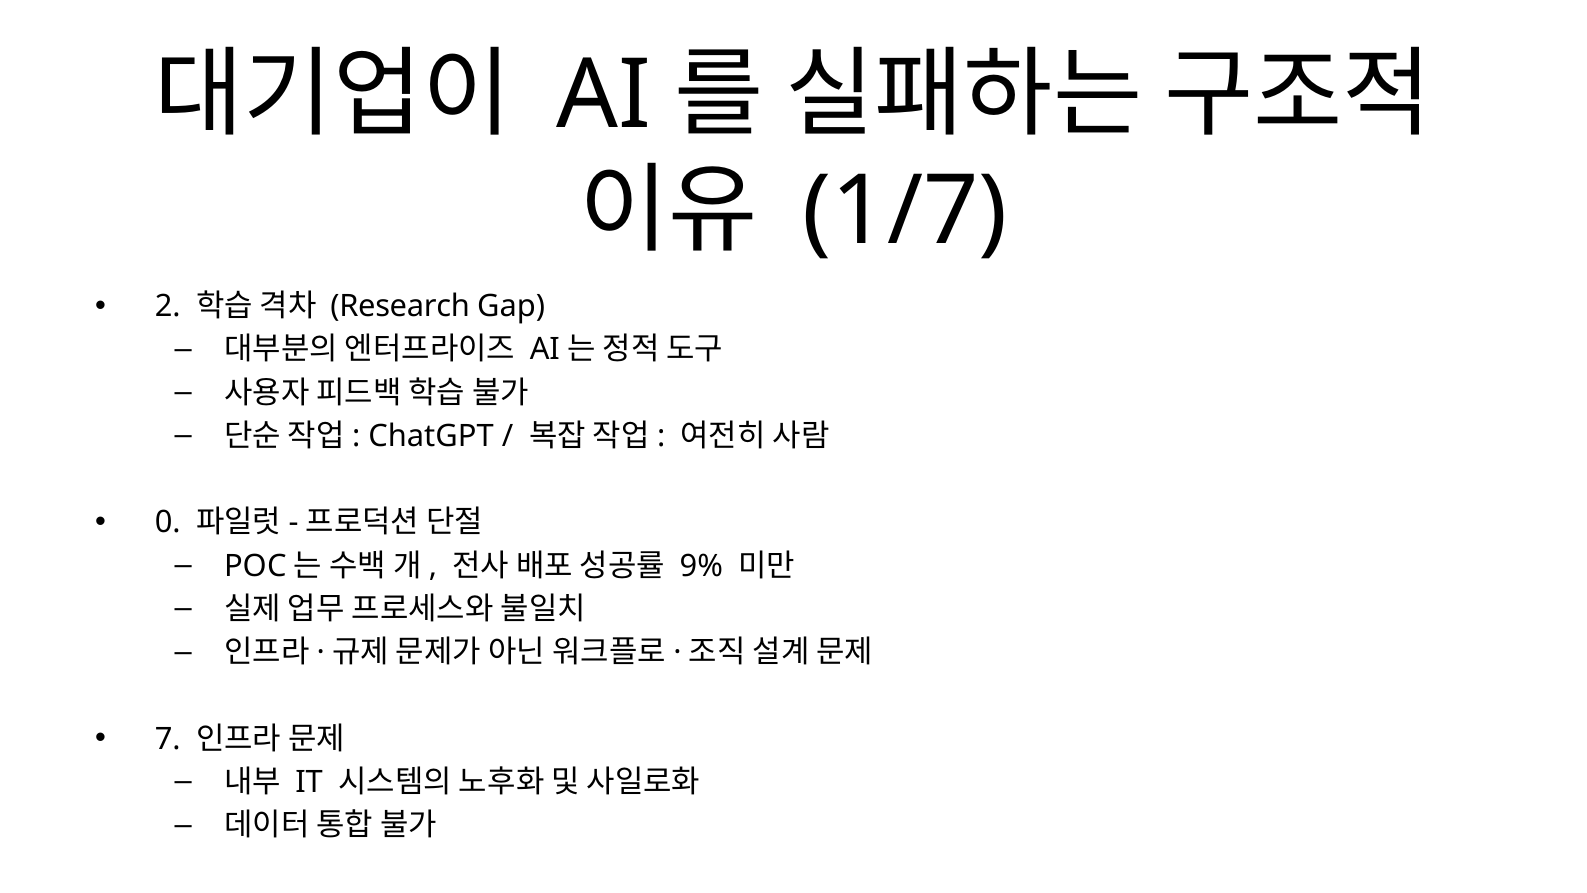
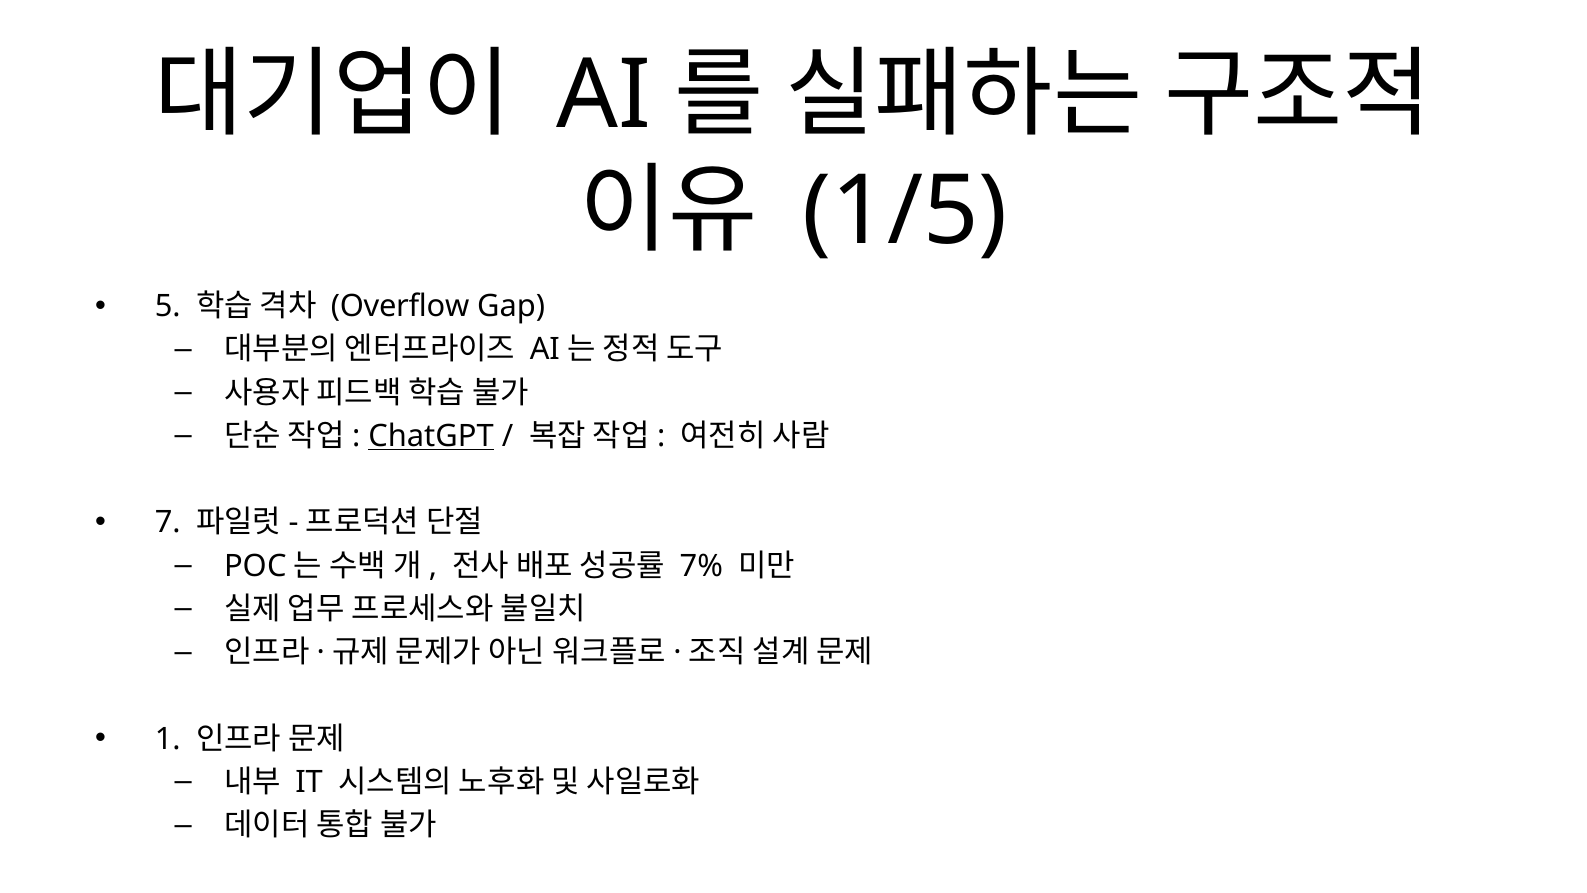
1/7: 1/7 -> 1/5
2: 2 -> 5
Research: Research -> Overflow
ChatGPT underline: none -> present
0: 0 -> 7
9%: 9% -> 7%
7: 7 -> 1
